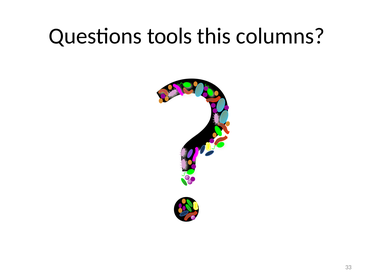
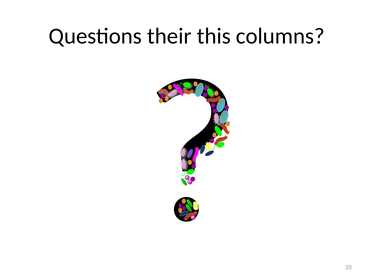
tools: tools -> their
